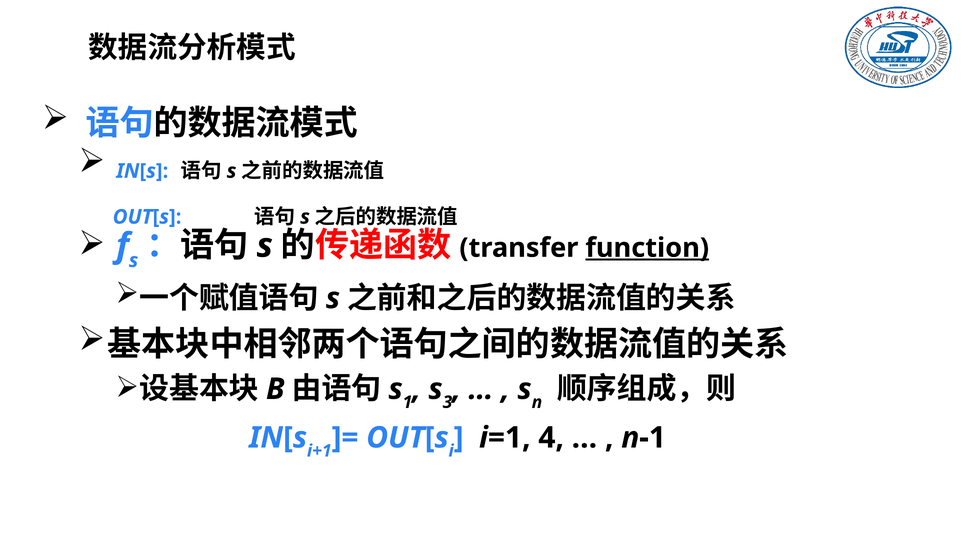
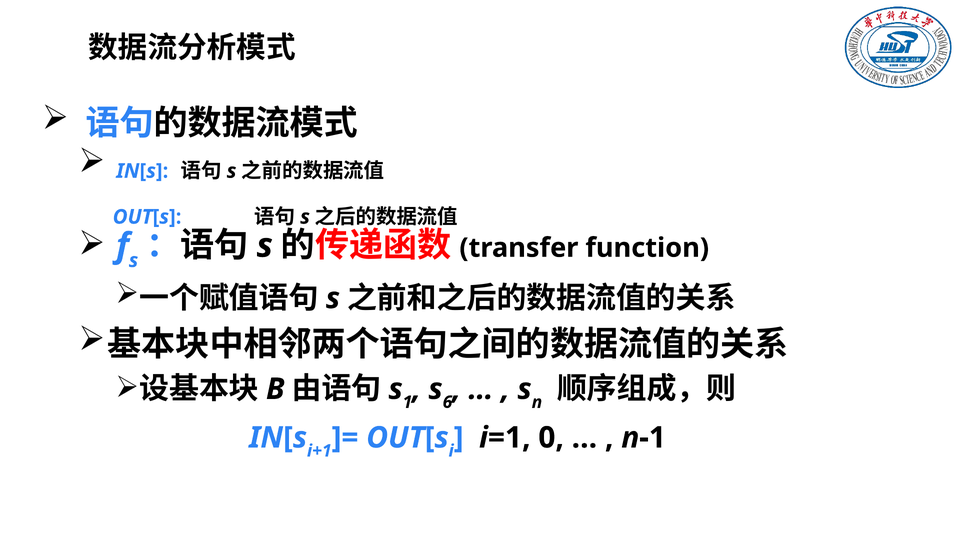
function underline: present -> none
3: 3 -> 6
4: 4 -> 0
